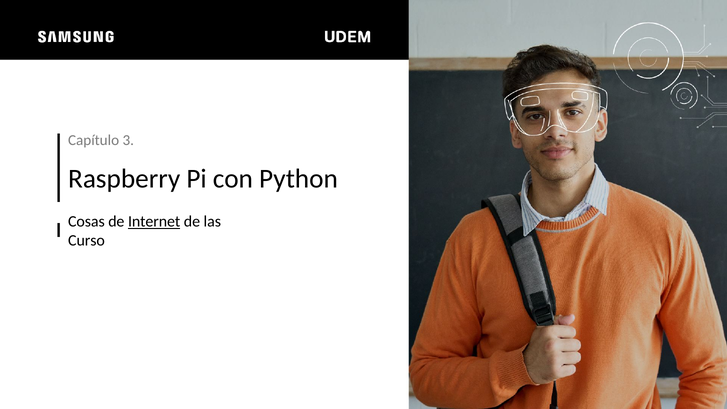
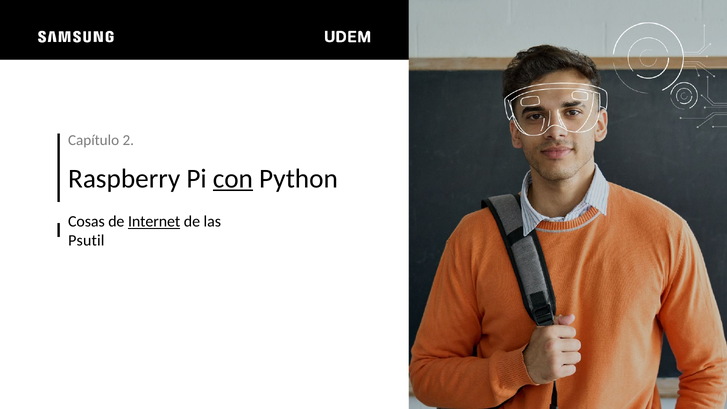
Capítulo 3: 3 -> 2
con underline: none -> present
Curso: Curso -> Psutil
